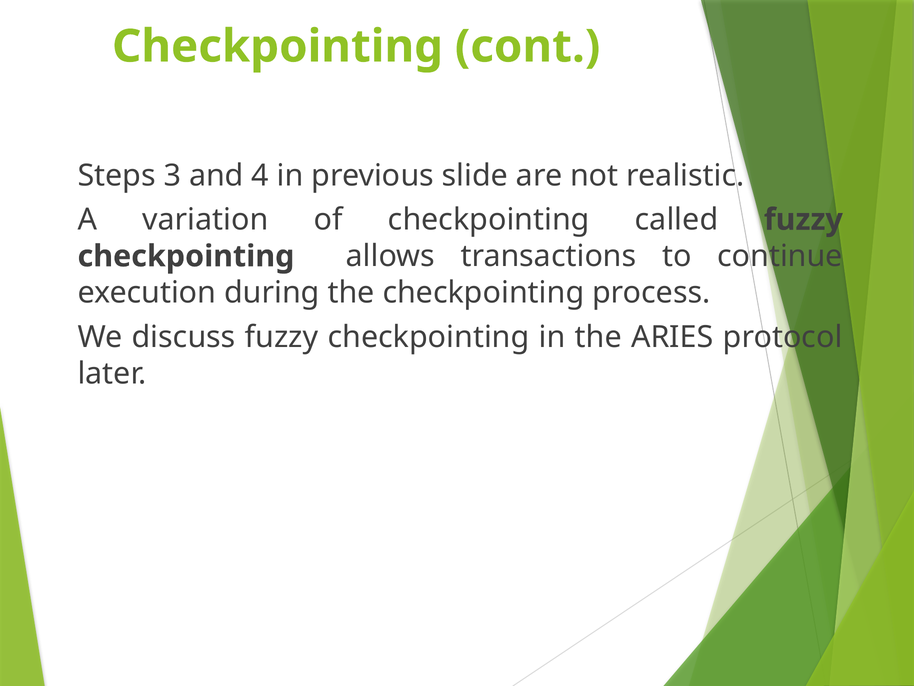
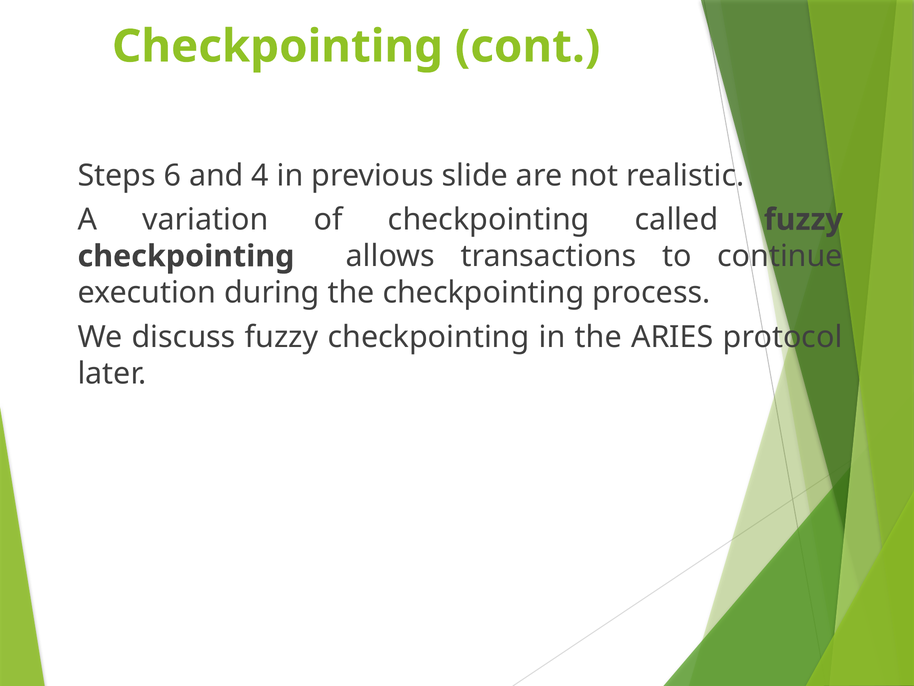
3: 3 -> 6
